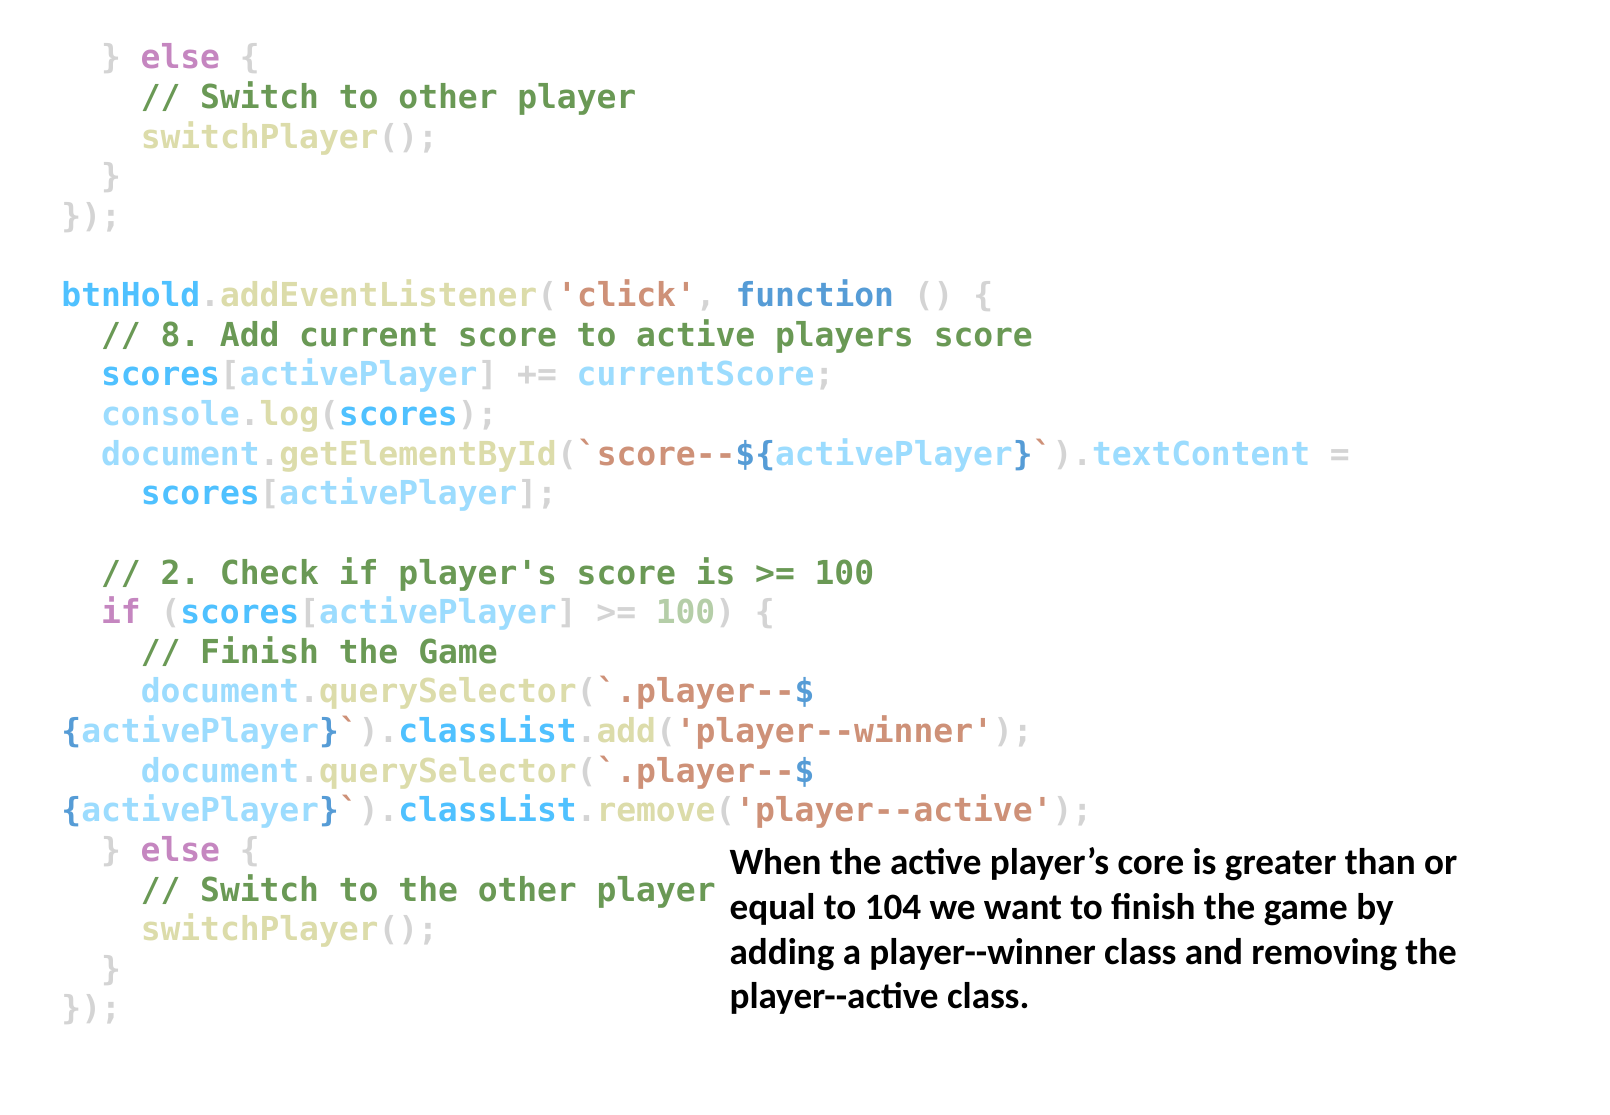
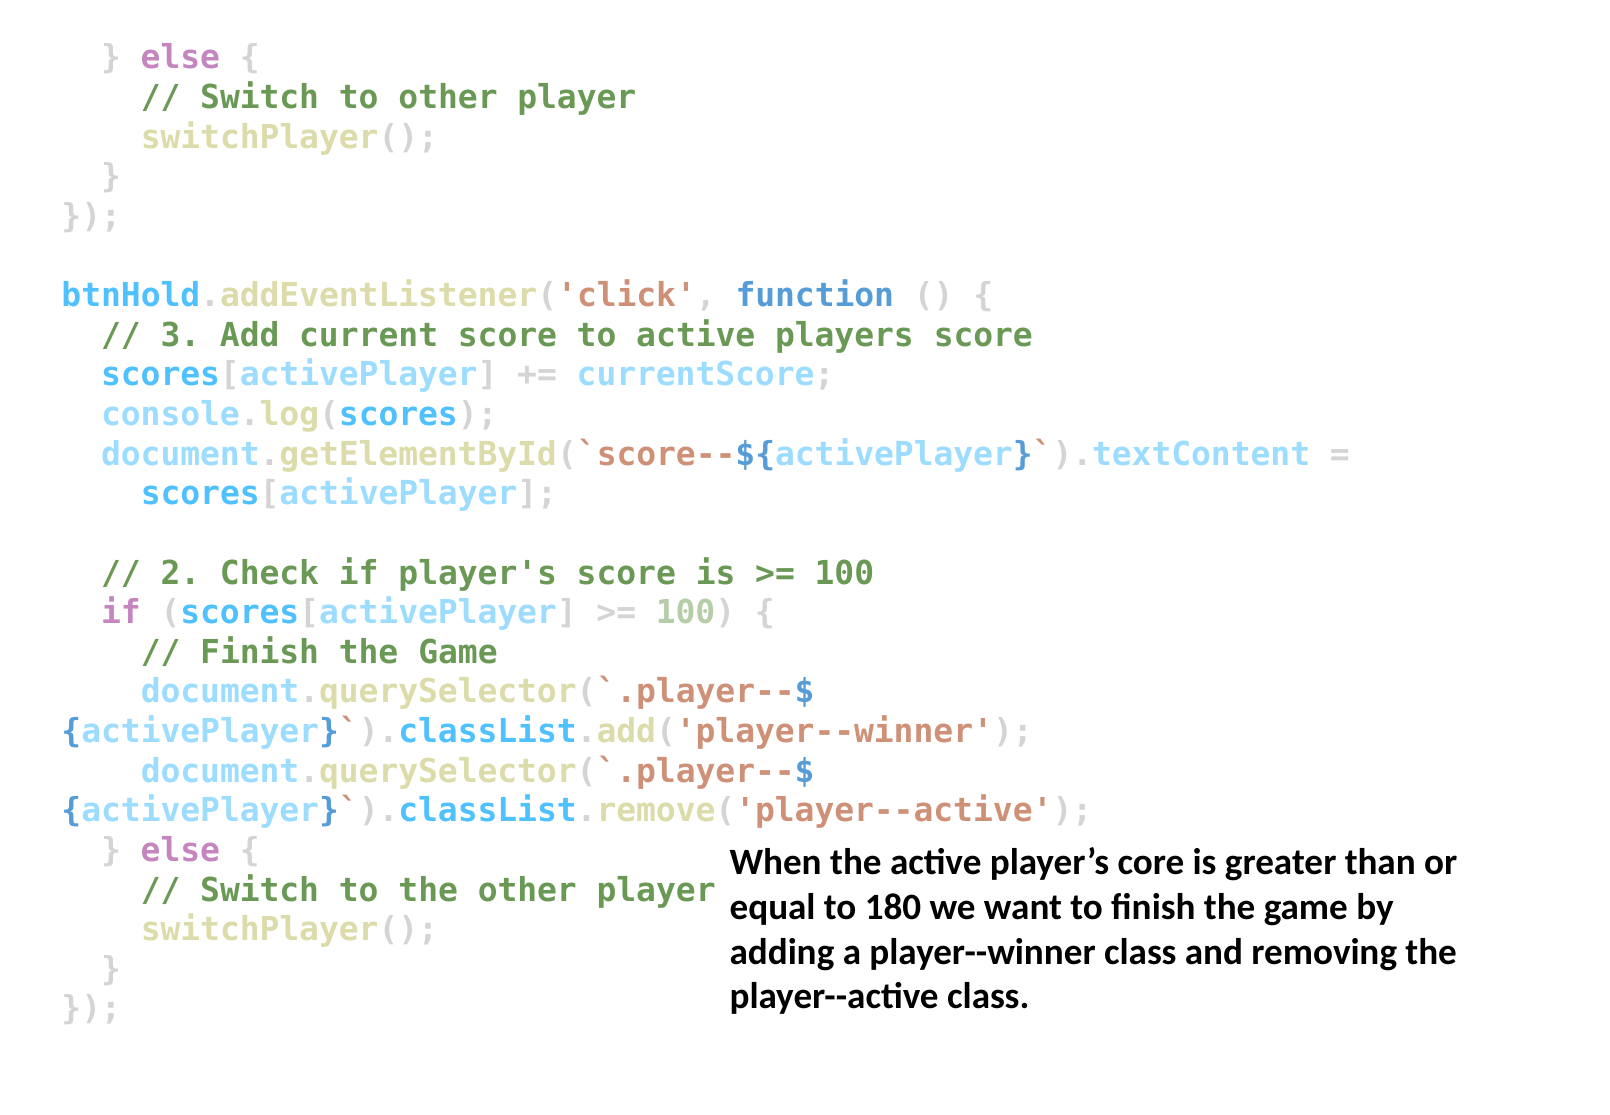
8: 8 -> 3
104: 104 -> 180
